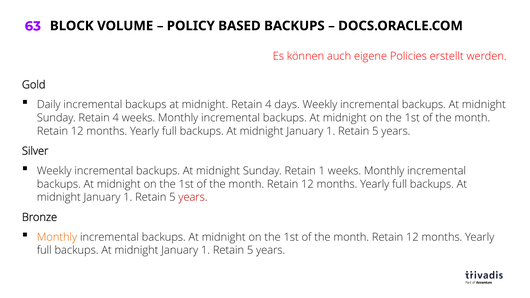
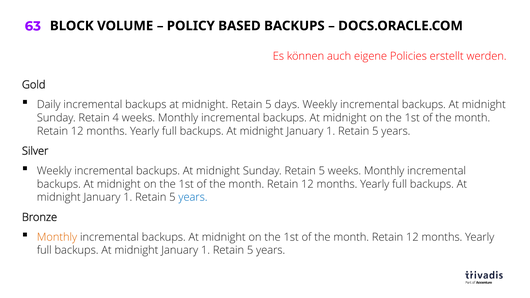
midnight Retain 4: 4 -> 5
Sunday Retain 1: 1 -> 5
years at (193, 197) colour: red -> blue
